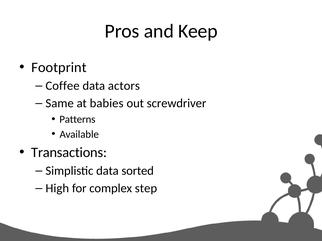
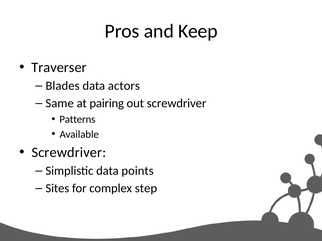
Footprint: Footprint -> Traverser
Coffee: Coffee -> Blades
babies: babies -> pairing
Transactions at (69, 153): Transactions -> Screwdriver
sorted: sorted -> points
High: High -> Sites
